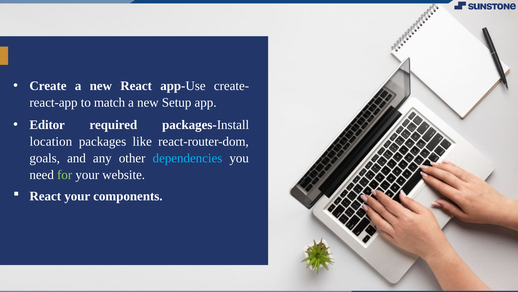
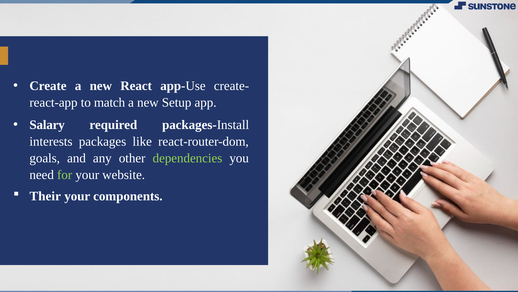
Editor: Editor -> Salary
location: location -> interests
dependencies colour: light blue -> light green
React at (45, 196): React -> Their
